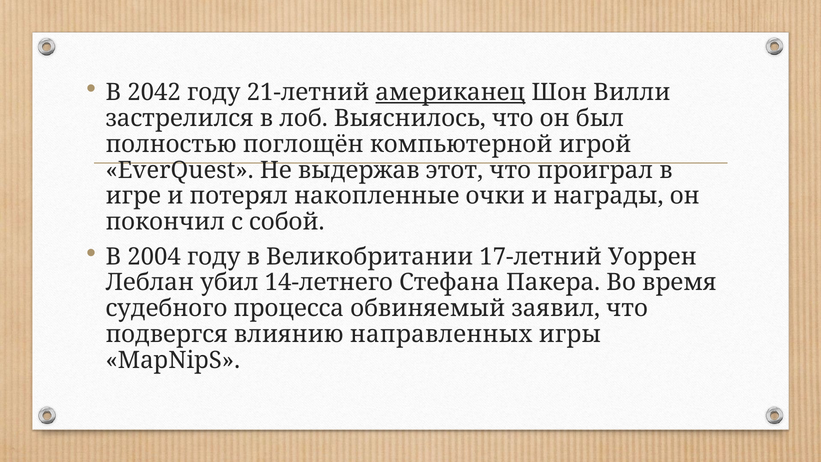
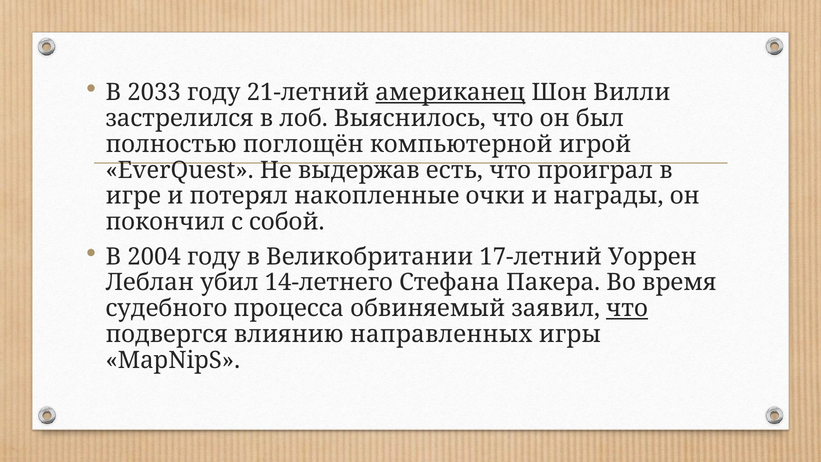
2042: 2042 -> 2033
этот: этот -> есть
что at (627, 308) underline: none -> present
